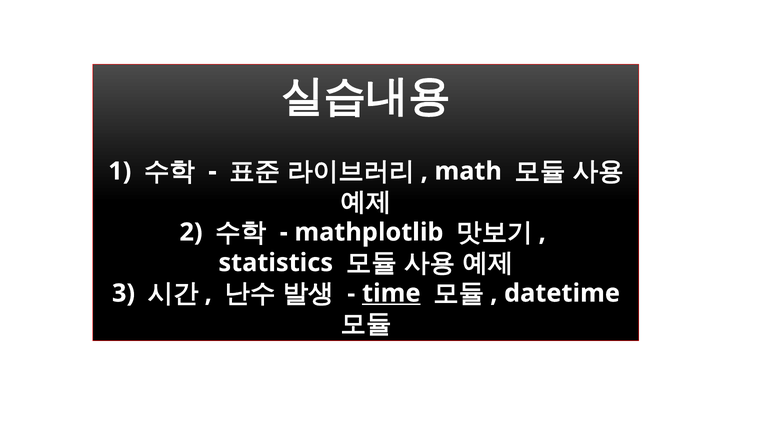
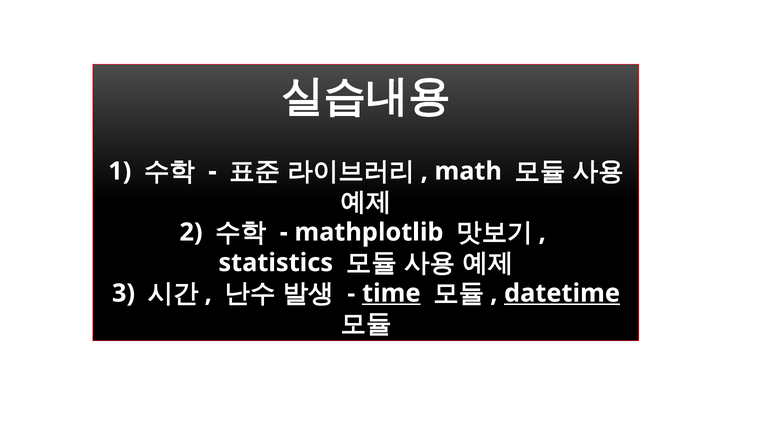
datetime underline: none -> present
